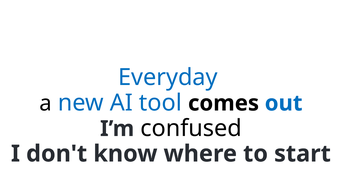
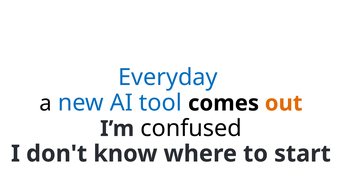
out colour: blue -> orange
